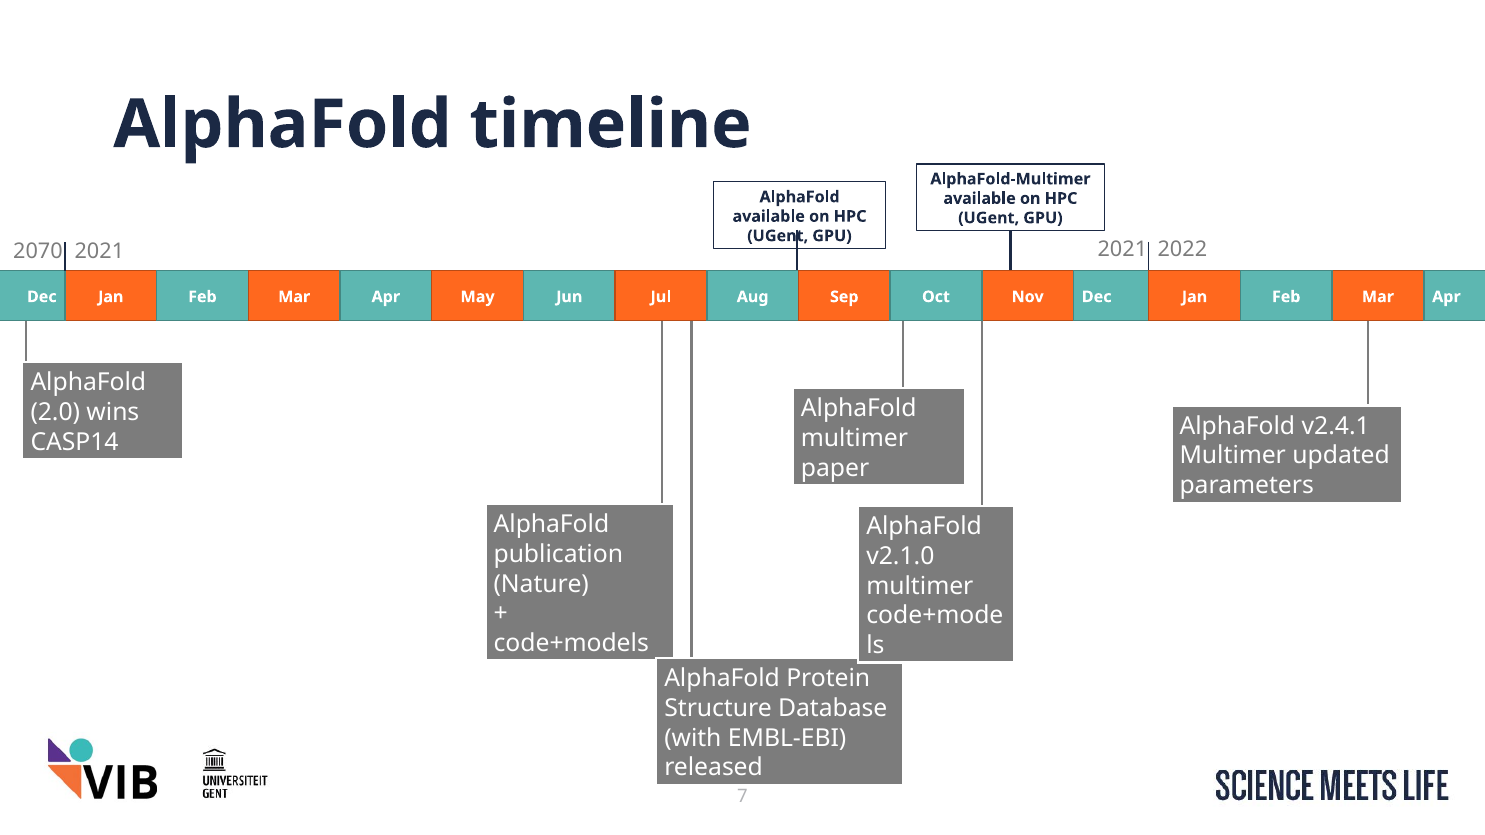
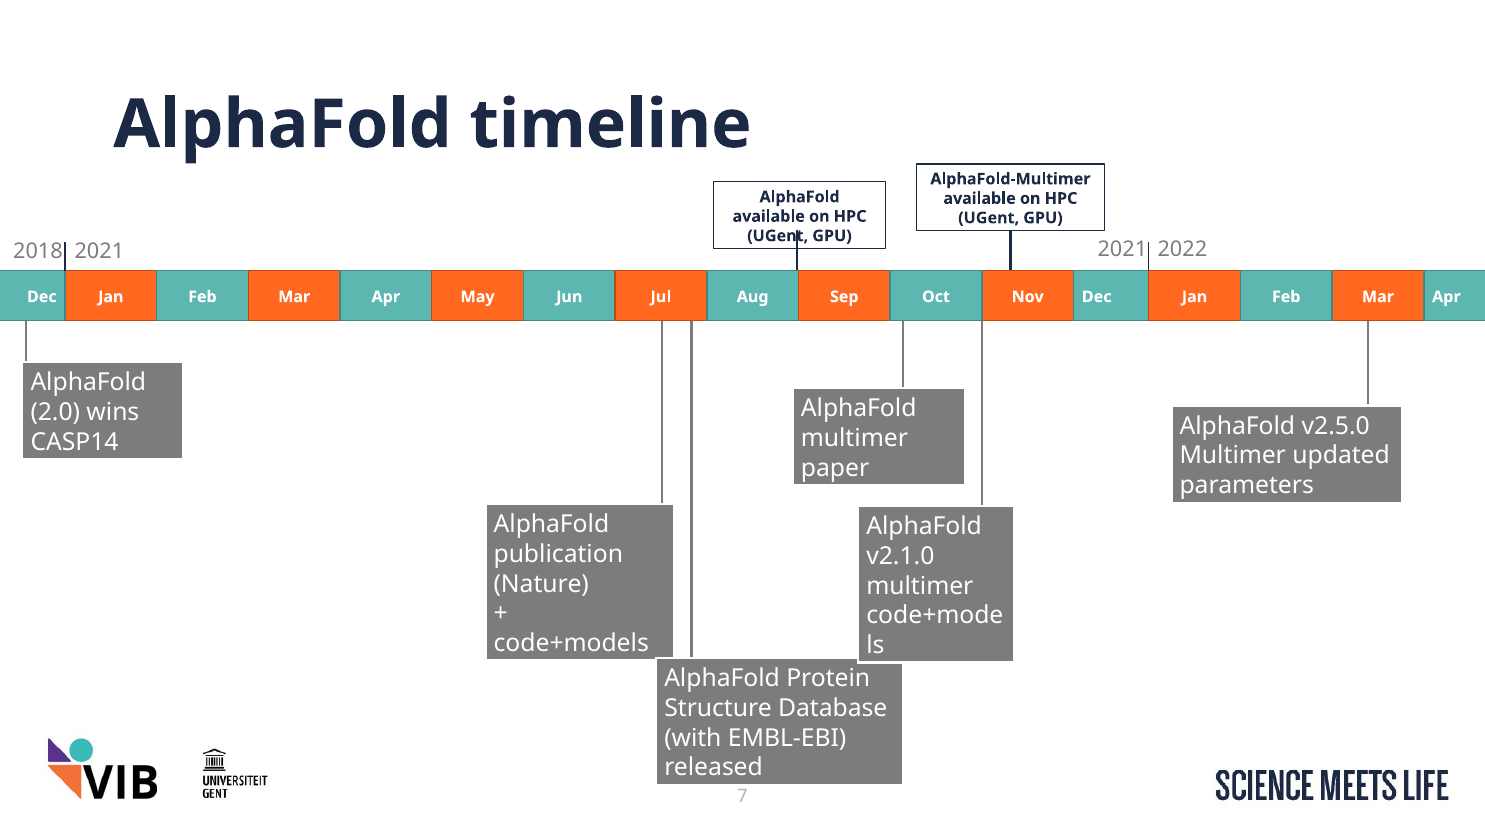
2070: 2070 -> 2018
v2.4.1: v2.4.1 -> v2.5.0
